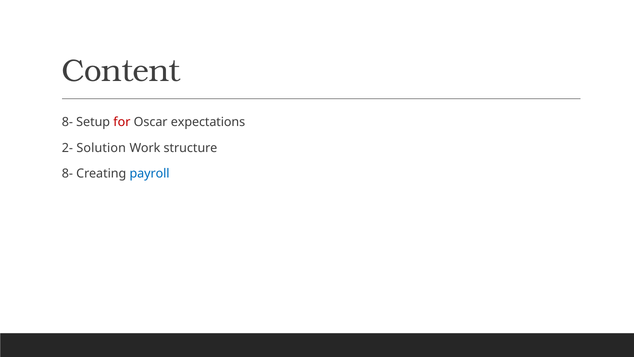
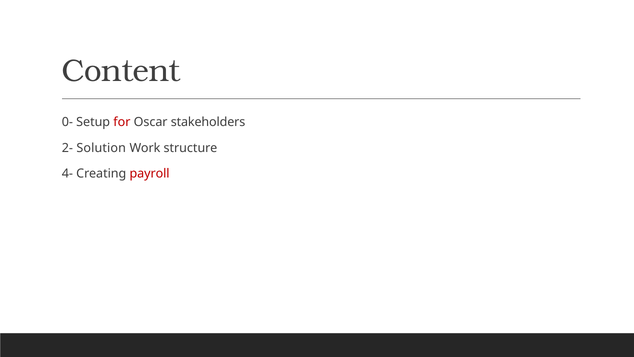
8- at (67, 122): 8- -> 0-
expectations: expectations -> stakeholders
8- at (67, 173): 8- -> 4-
payroll colour: blue -> red
